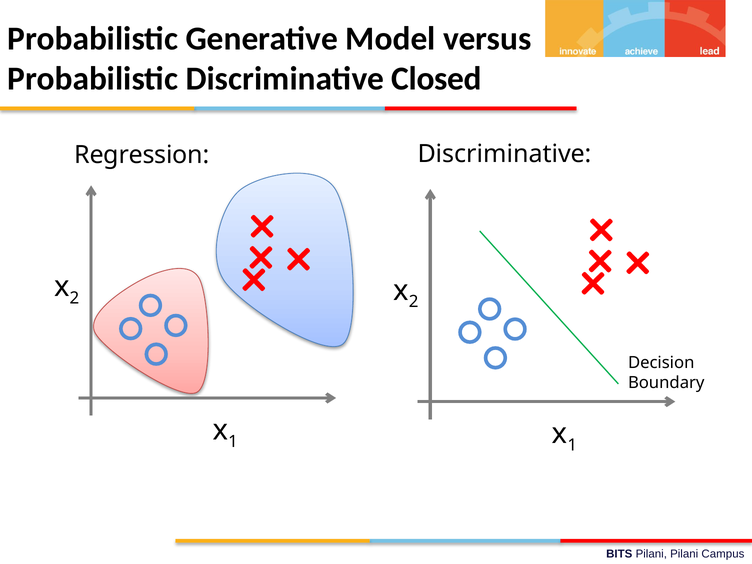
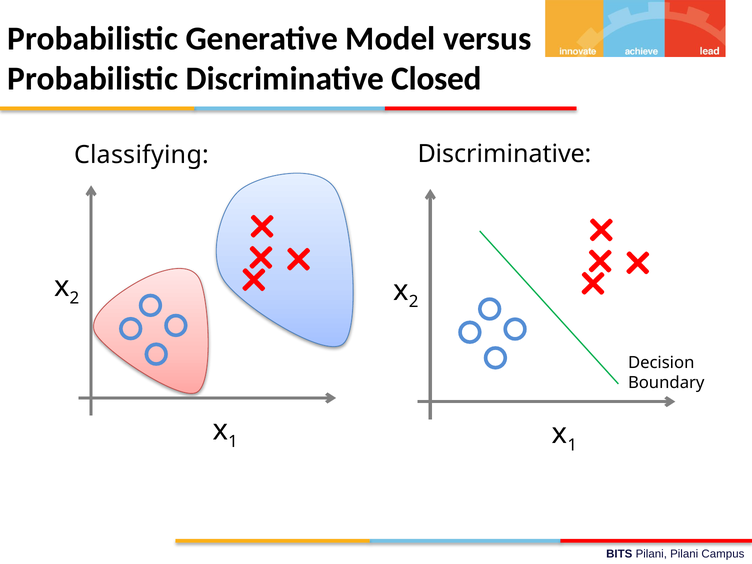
Regression: Regression -> Classifying
